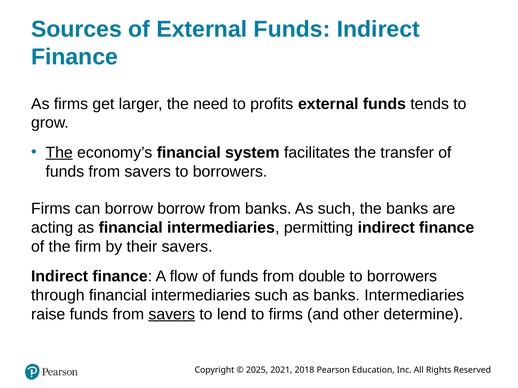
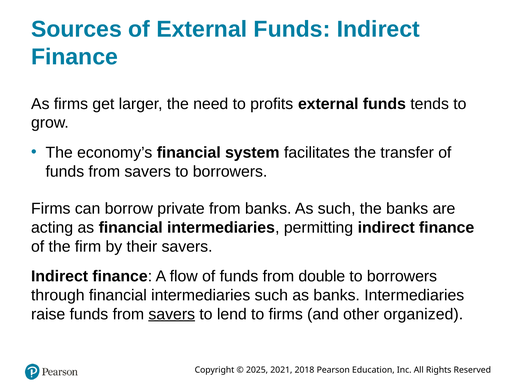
The at (59, 153) underline: present -> none
borrow borrow: borrow -> private
determine: determine -> organized
